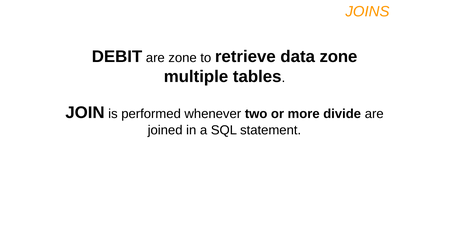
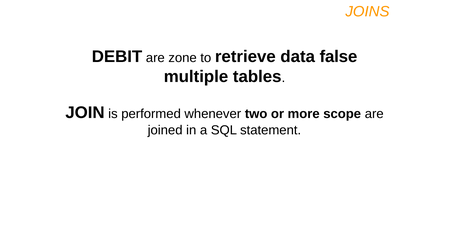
data zone: zone -> false
divide: divide -> scope
